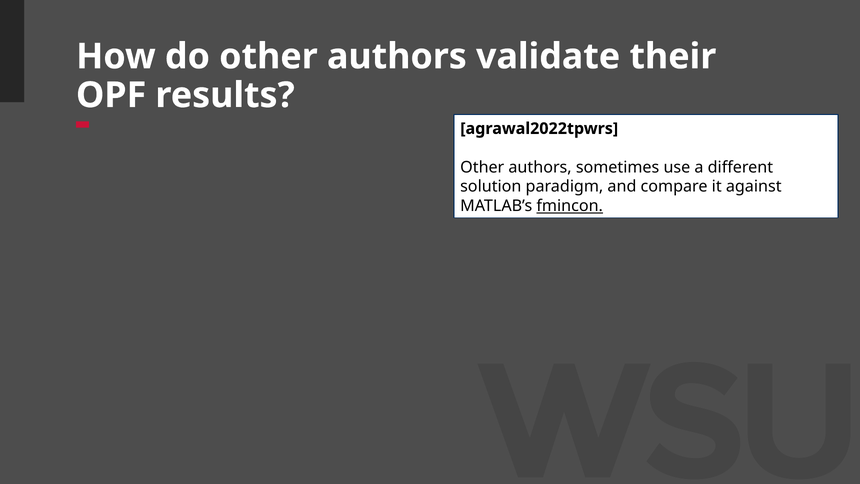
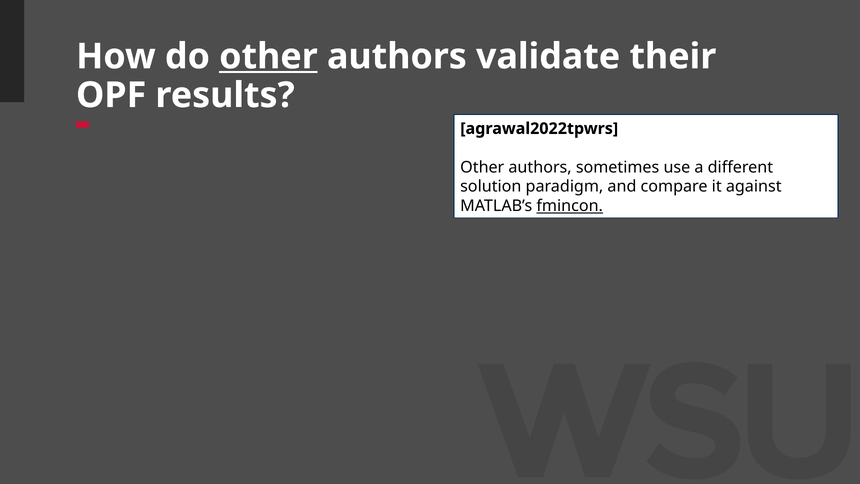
other at (268, 57) underline: none -> present
